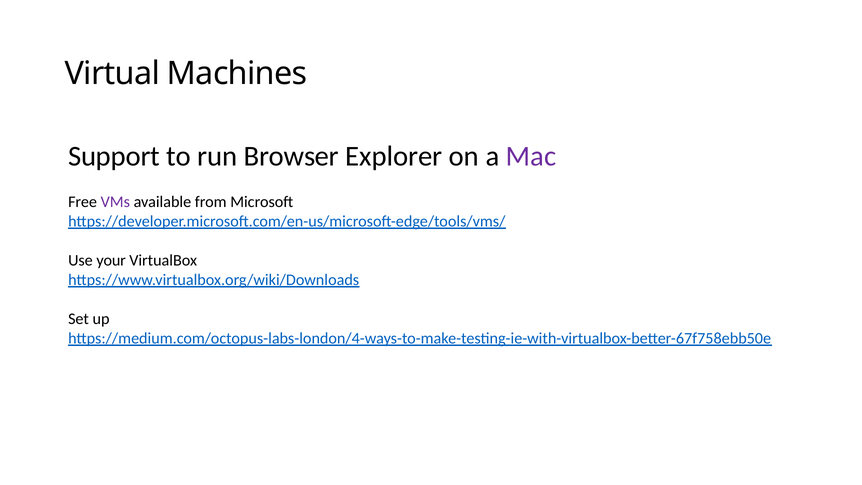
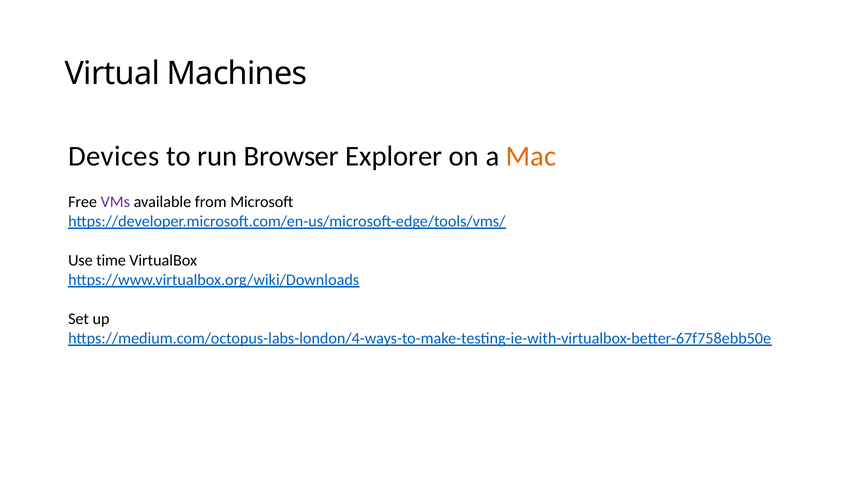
Support: Support -> Devices
Mac colour: purple -> orange
your: your -> time
